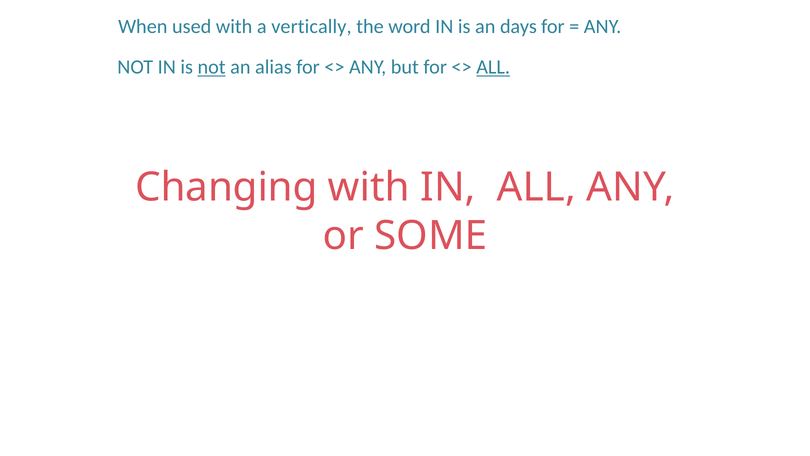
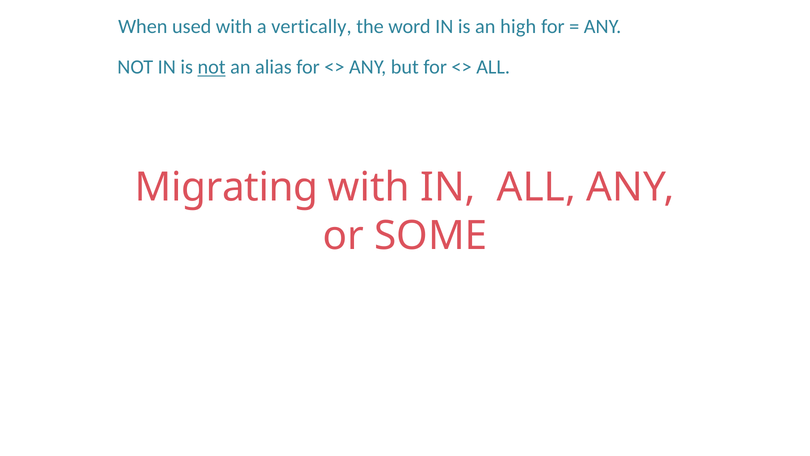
days: days -> high
ALL at (493, 67) underline: present -> none
Changing: Changing -> Migrating
